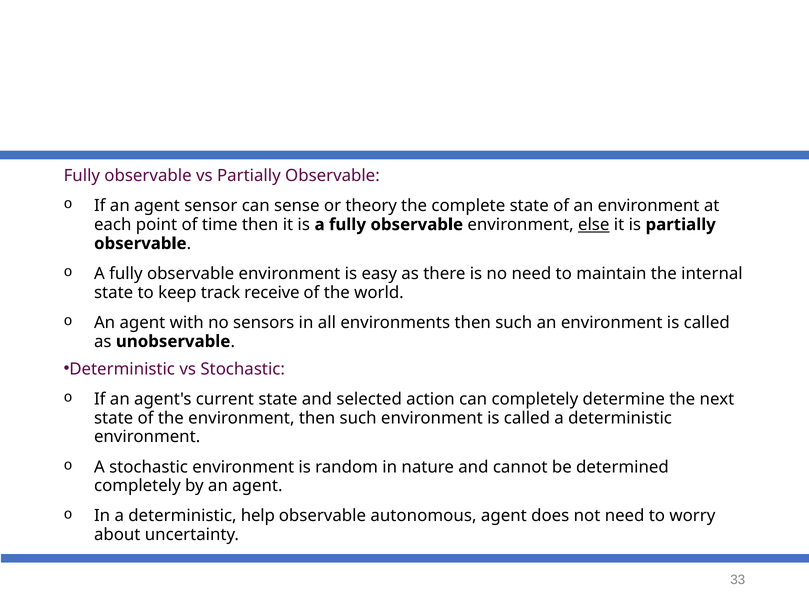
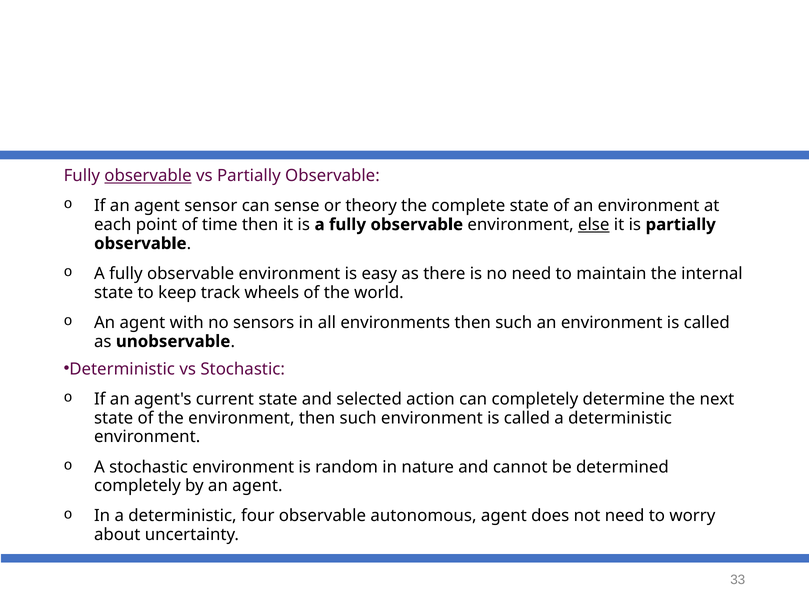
observable at (148, 176) underline: none -> present
receive: receive -> wheels
help: help -> four
